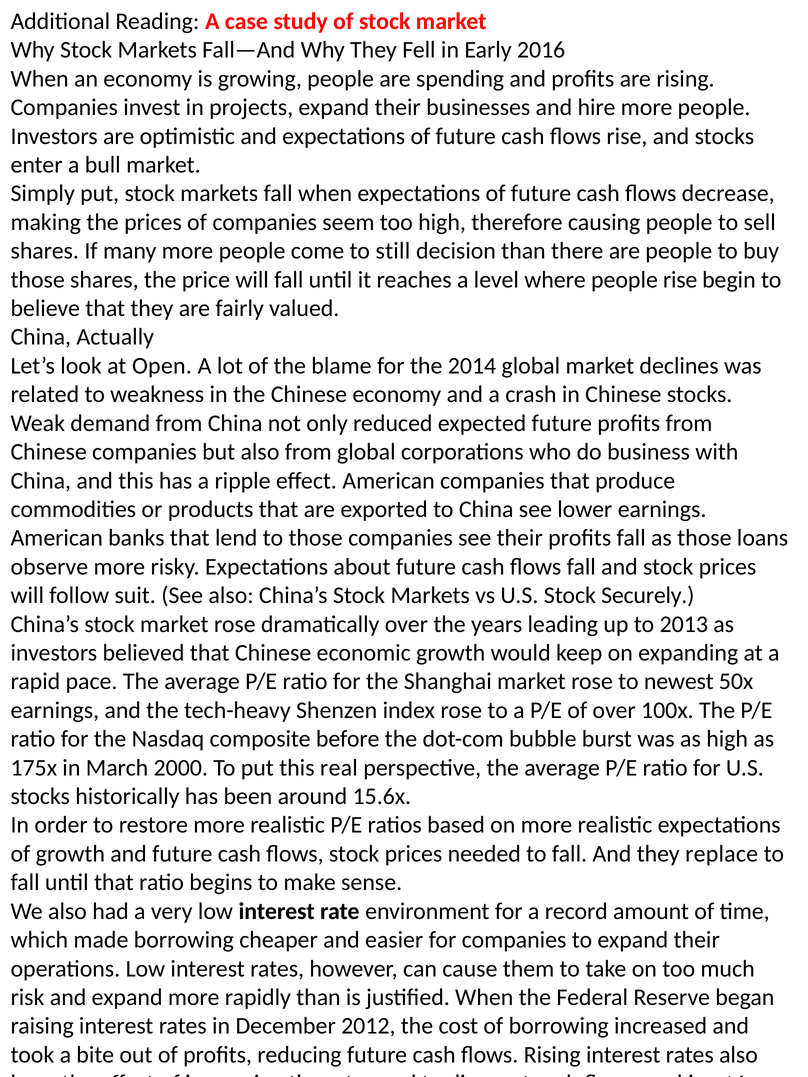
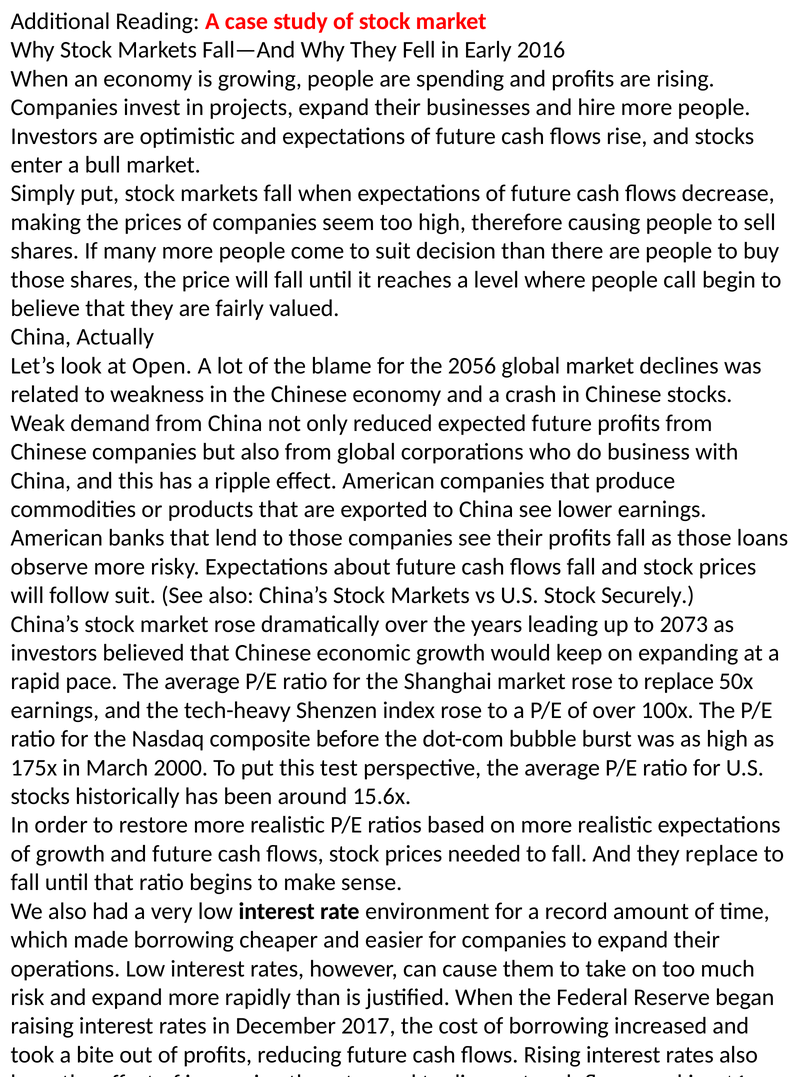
to still: still -> suit
people rise: rise -> call
2014: 2014 -> 2056
2013: 2013 -> 2073
to newest: newest -> replace
real: real -> test
2012: 2012 -> 2017
